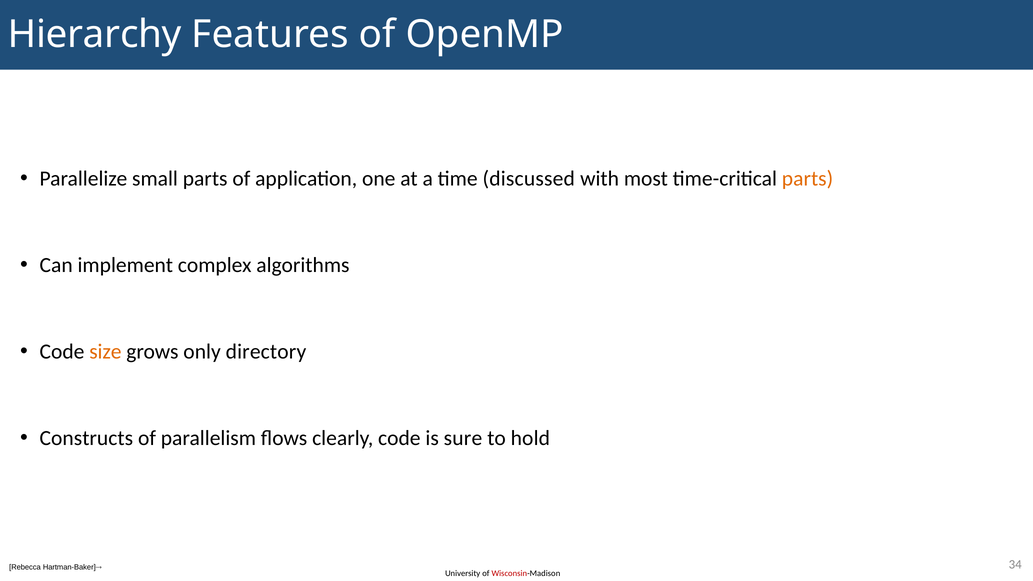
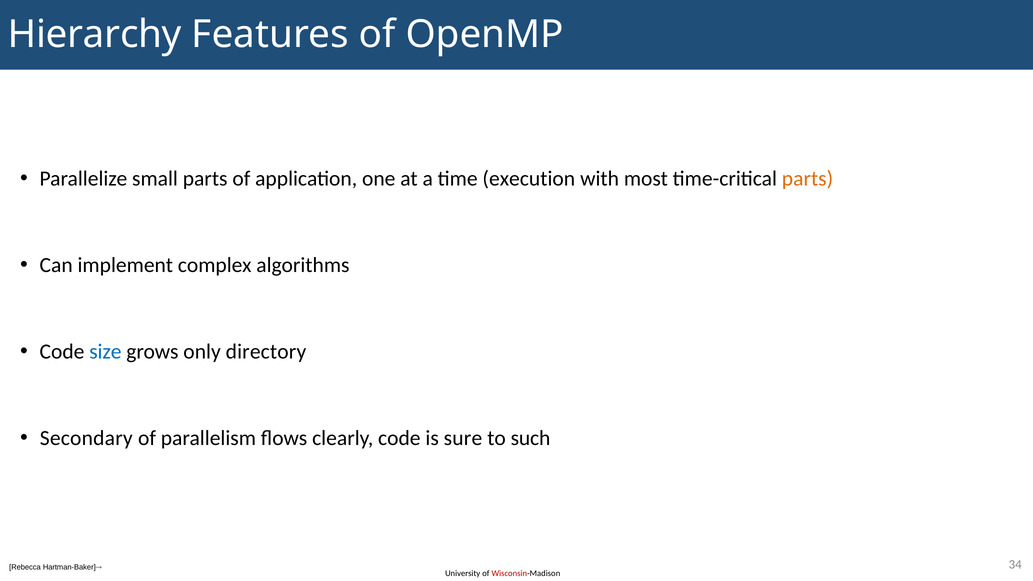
discussed: discussed -> execution
size colour: orange -> blue
Constructs: Constructs -> Secondary
hold: hold -> such
